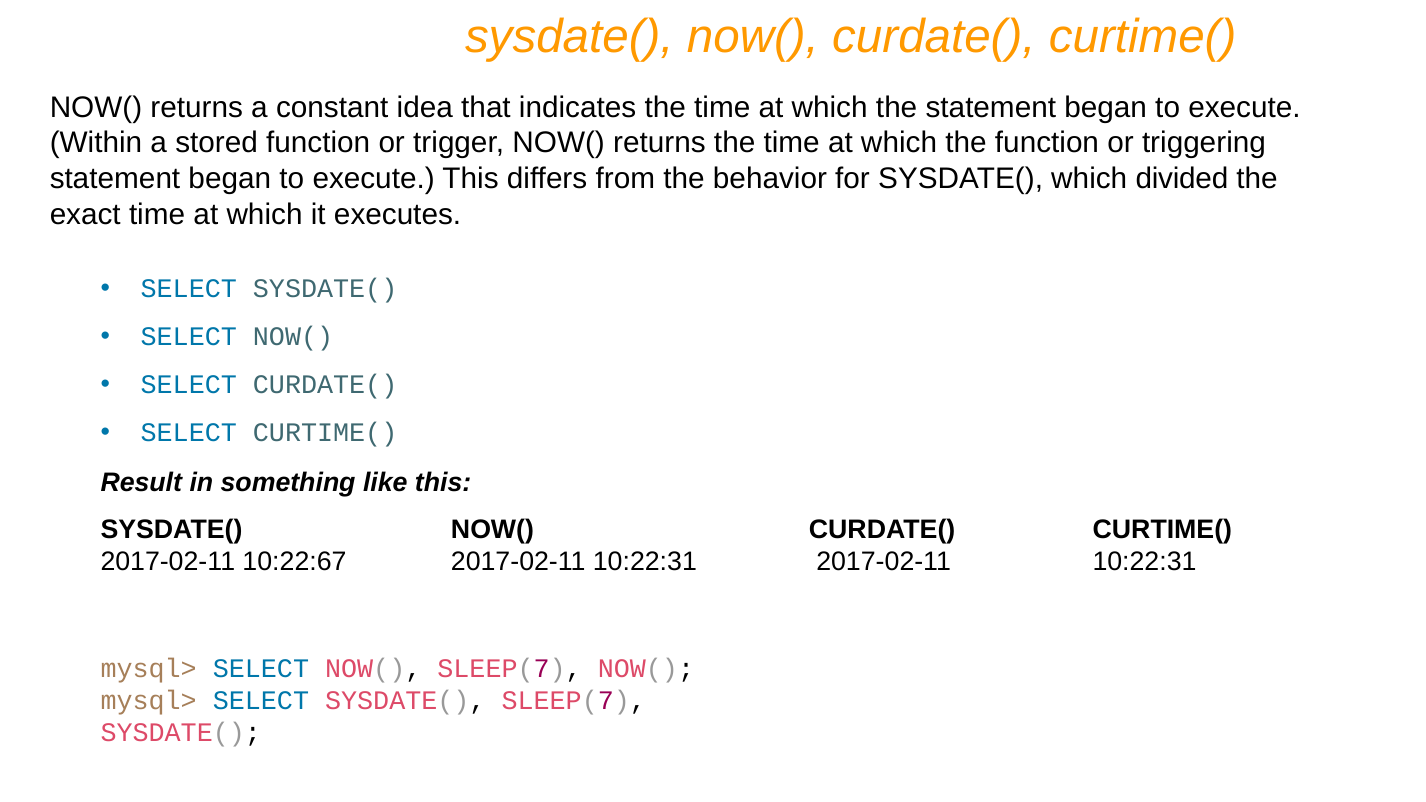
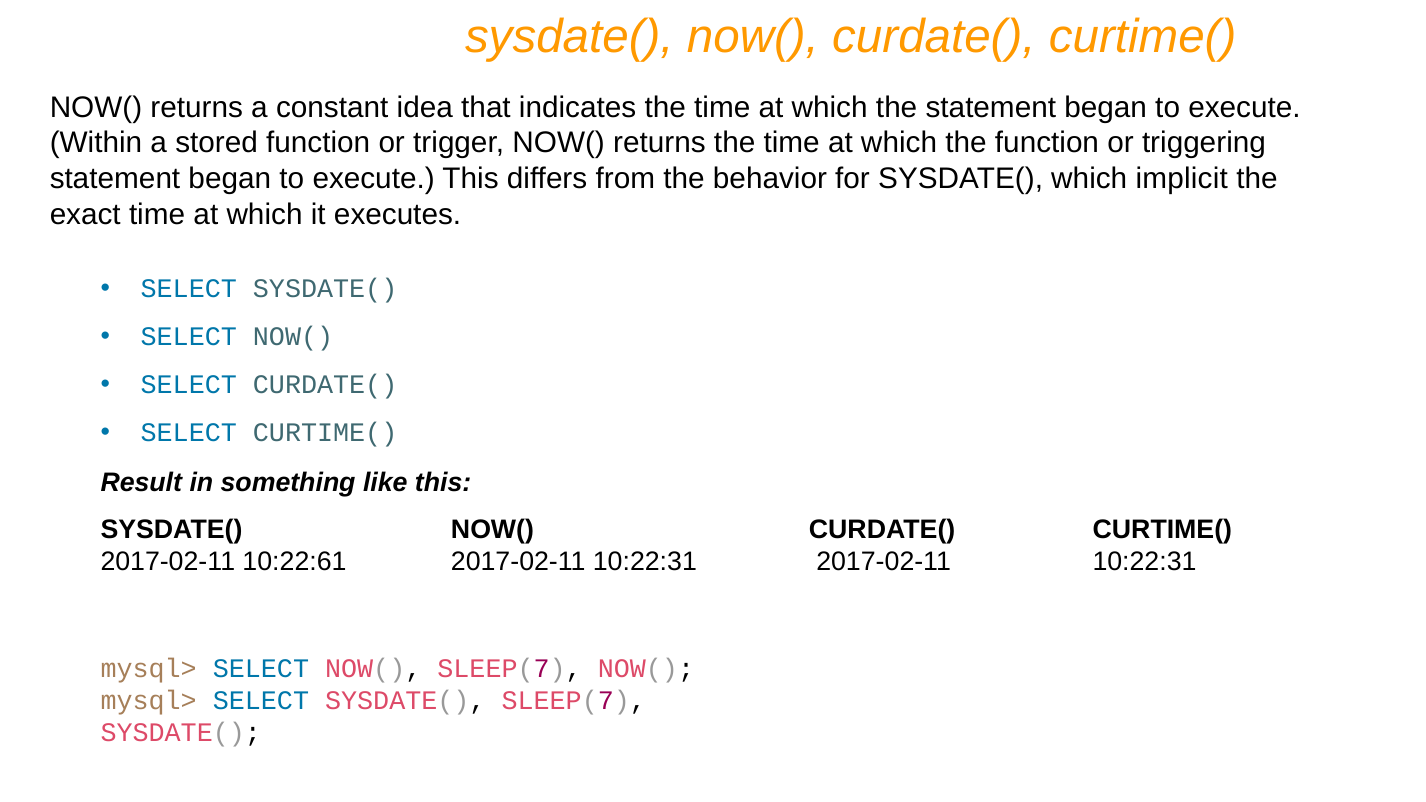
divided: divided -> implicit
10:22:67: 10:22:67 -> 10:22:61
